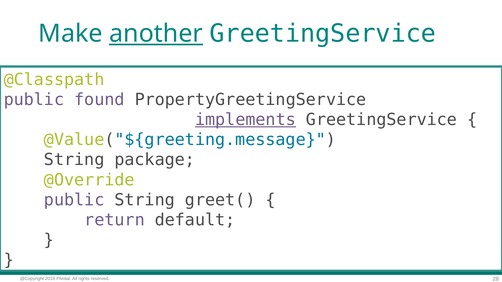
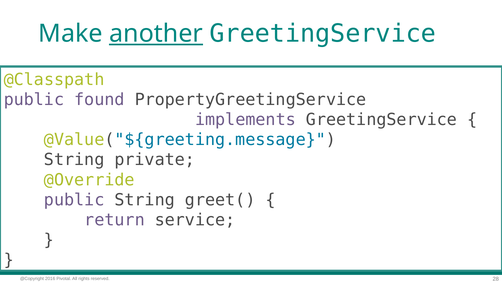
implements underline: present -> none
package: package -> private
default: default -> service
